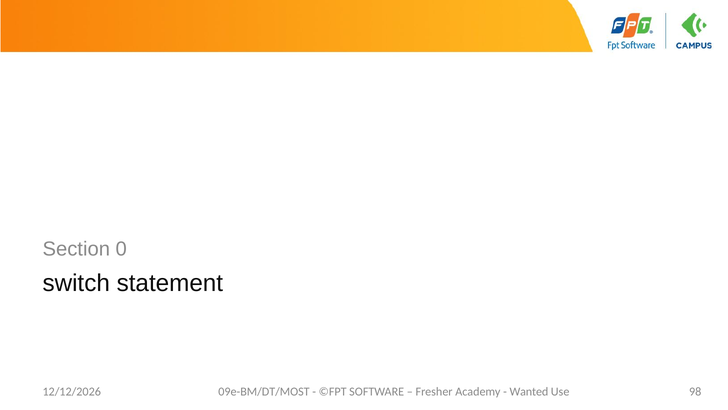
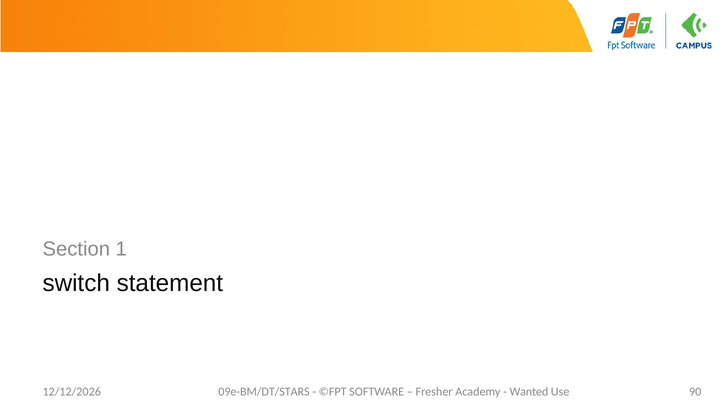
0: 0 -> 1
09e-BM/DT/MOST: 09e-BM/DT/MOST -> 09e-BM/DT/STARS
98: 98 -> 90
